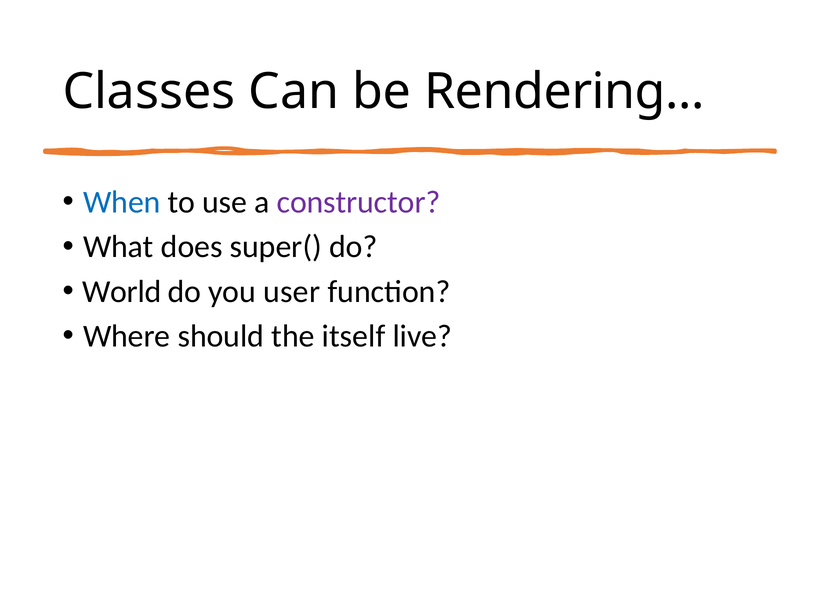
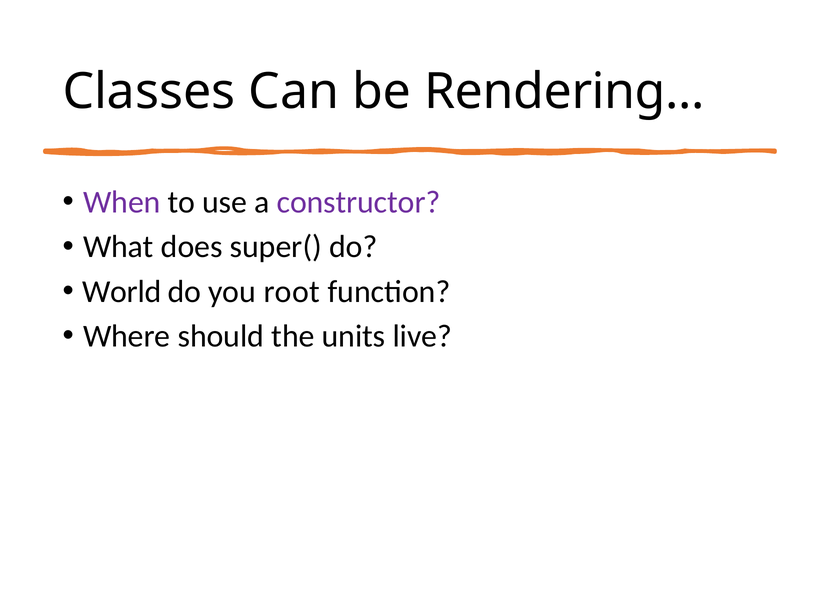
When colour: blue -> purple
user: user -> root
itself: itself -> units
